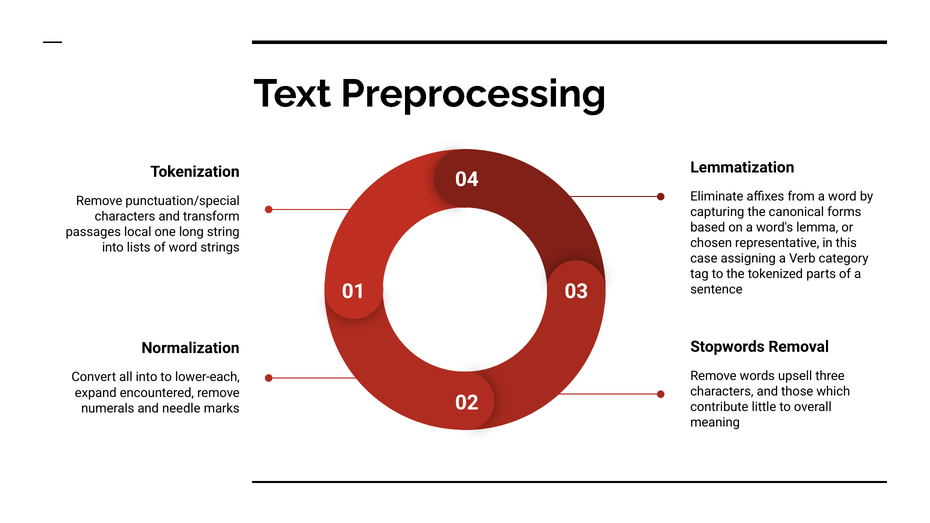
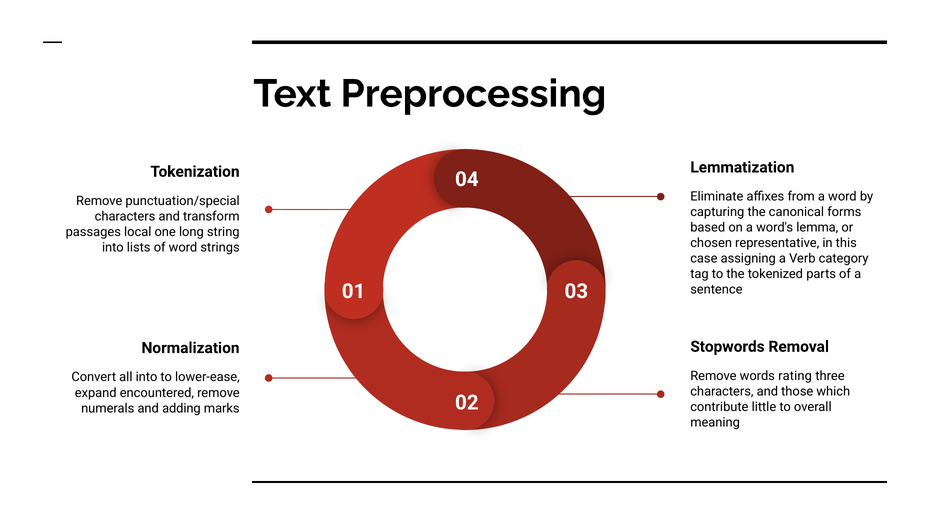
upsell: upsell -> rating
lower-each: lower-each -> lower-ease
needle: needle -> adding
